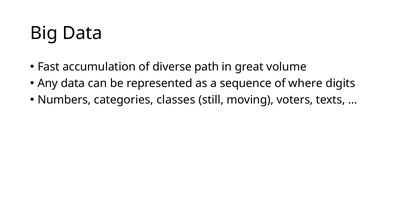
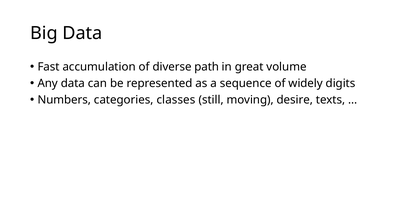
where: where -> widely
voters: voters -> desire
